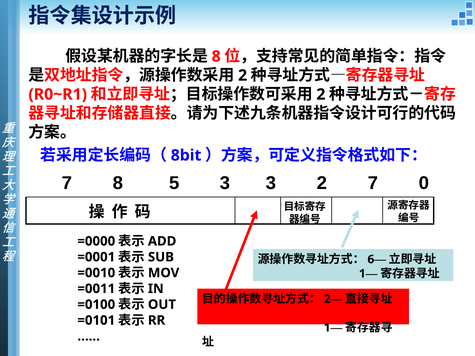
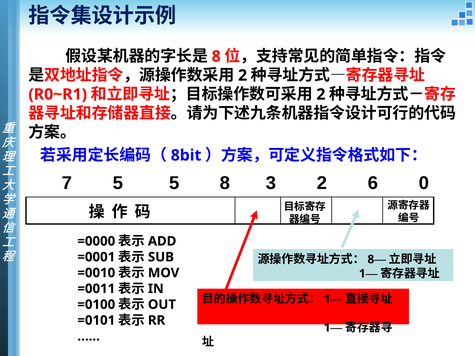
7 8: 8 -> 5
5 3: 3 -> 8
2 7: 7 -> 6
6 at (371, 260): 6 -> 8
2 at (327, 299): 2 -> 1
